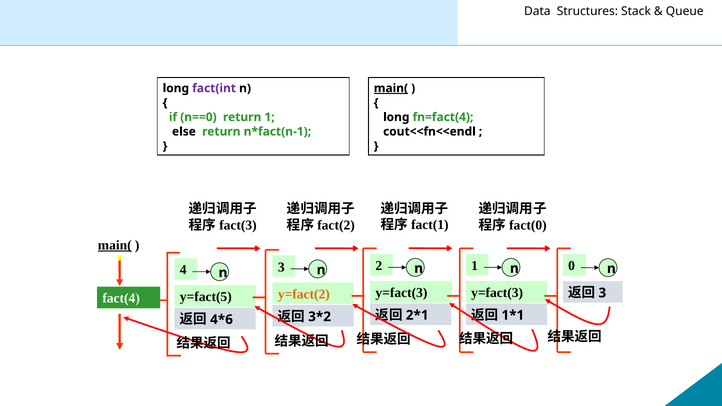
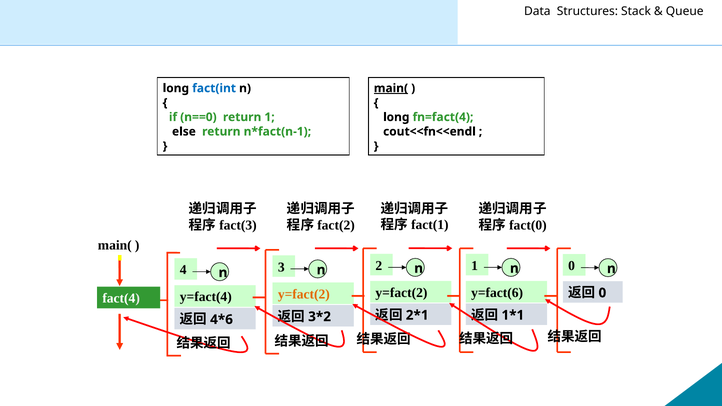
fact(int colour: purple -> blue
main( at (115, 245) underline: present -> none
y=fact(3 at (401, 293): y=fact(3 -> y=fact(2
y=fact(3 at (497, 293): y=fact(3 -> y=fact(6
3 at (602, 293): 3 -> 0
y=fact(5: y=fact(5 -> y=fact(4
